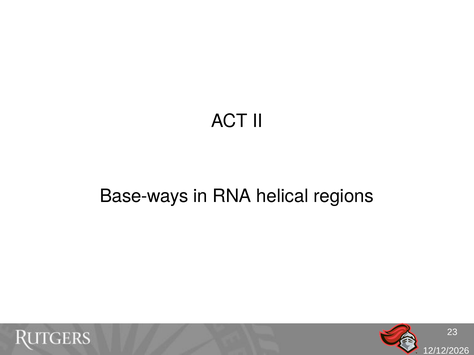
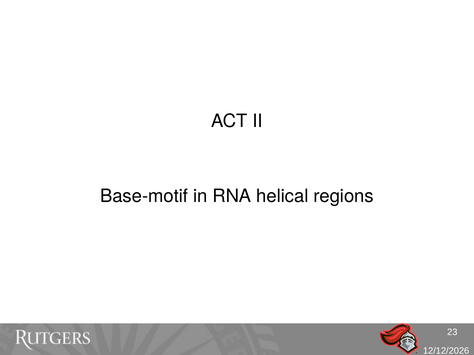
Base-ways: Base-ways -> Base-motif
